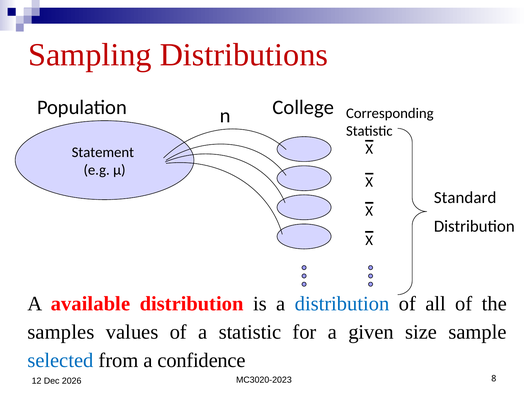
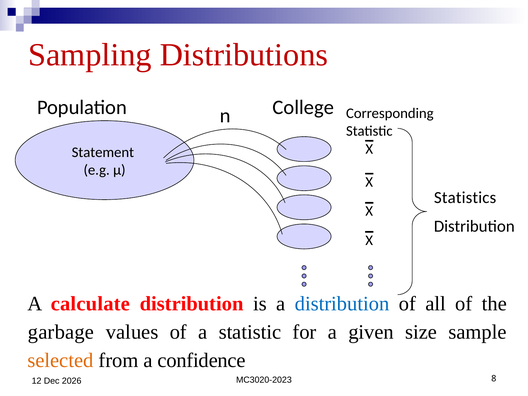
Standard: Standard -> Statistics
available: available -> calculate
samples: samples -> garbage
selected colour: blue -> orange
